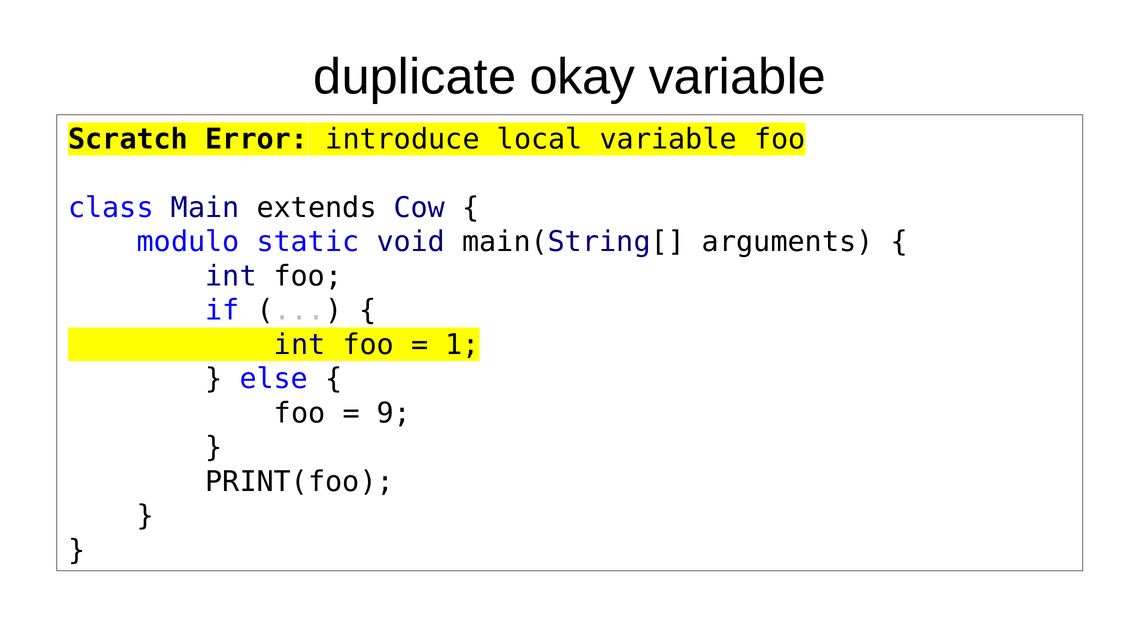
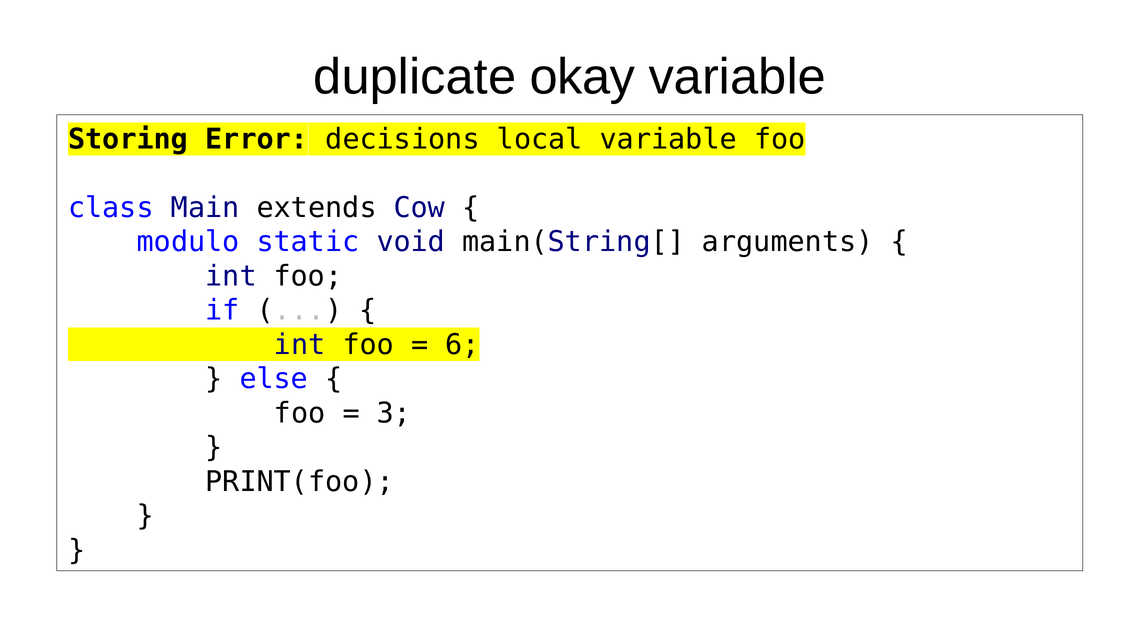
Scratch: Scratch -> Storing
introduce: introduce -> decisions
1: 1 -> 6
9: 9 -> 3
